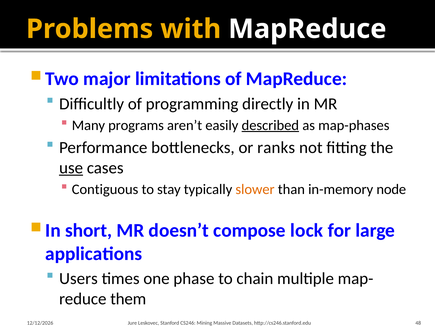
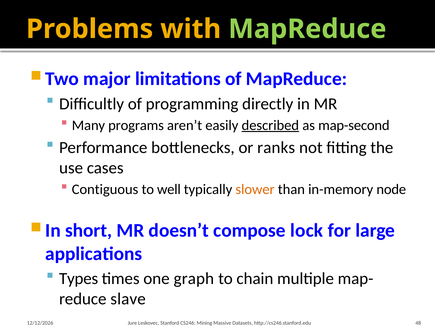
MapReduce at (307, 29) colour: white -> light green
map-phases: map-phases -> map-second
use underline: present -> none
stay: stay -> well
Users: Users -> Types
phase: phase -> graph
them: them -> slave
